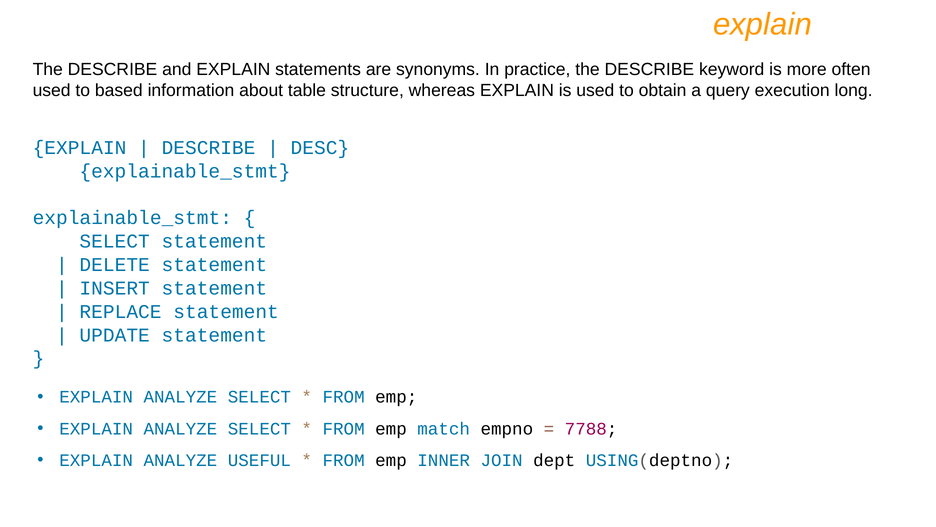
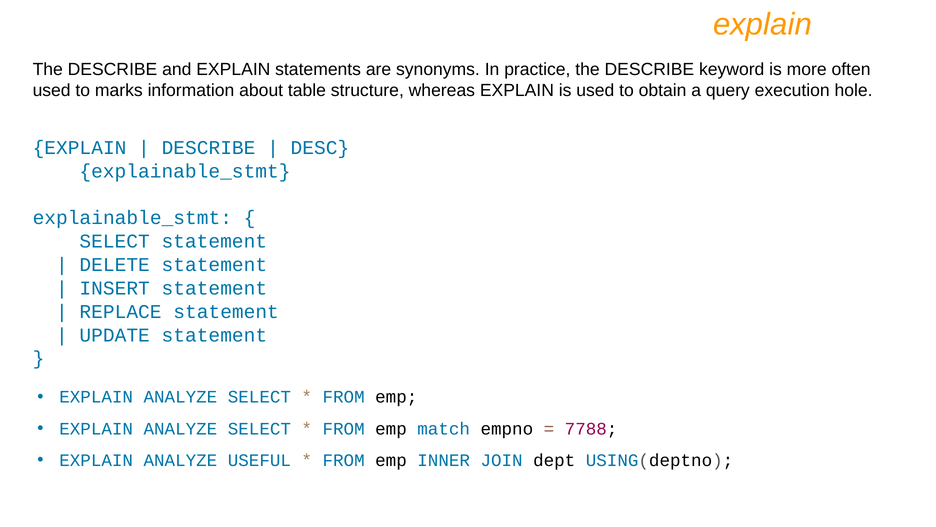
based: based -> marks
long: long -> hole
